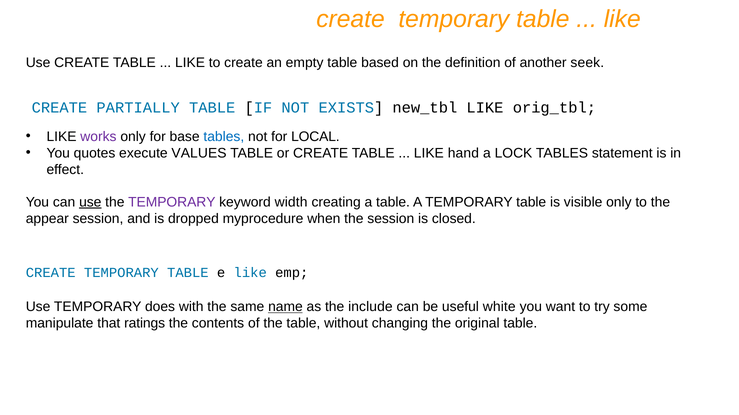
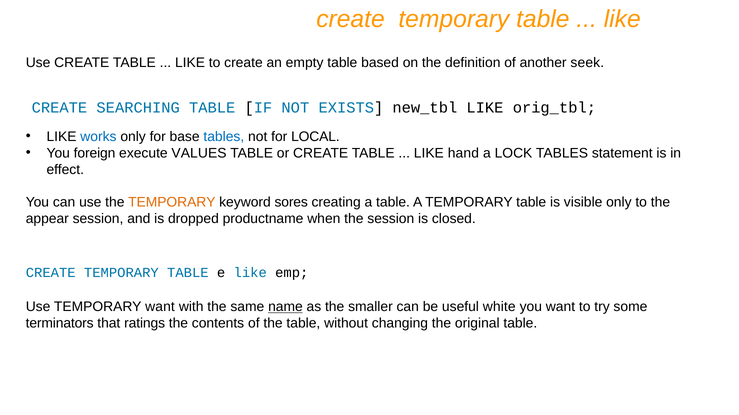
PARTIALLY: PARTIALLY -> SEARCHING
works colour: purple -> blue
quotes: quotes -> foreign
use at (90, 202) underline: present -> none
TEMPORARY at (172, 202) colour: purple -> orange
width: width -> sores
myprocedure: myprocedure -> productname
TEMPORARY does: does -> want
include: include -> smaller
manipulate: manipulate -> terminators
